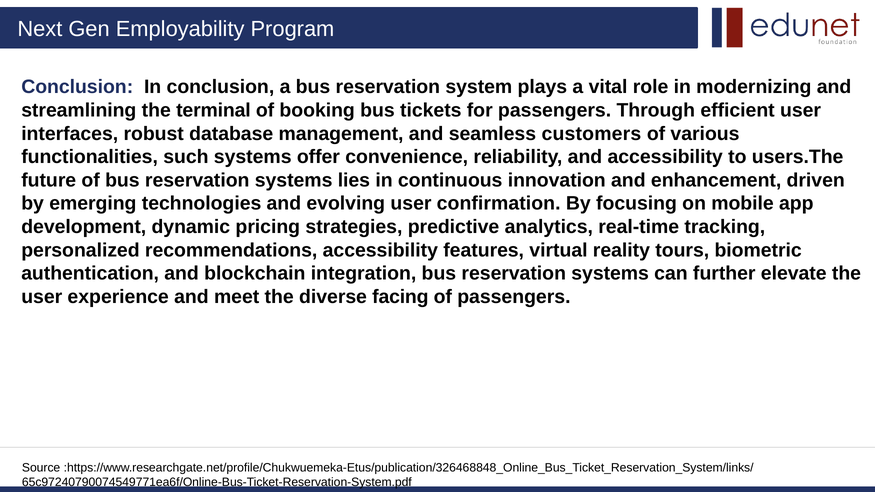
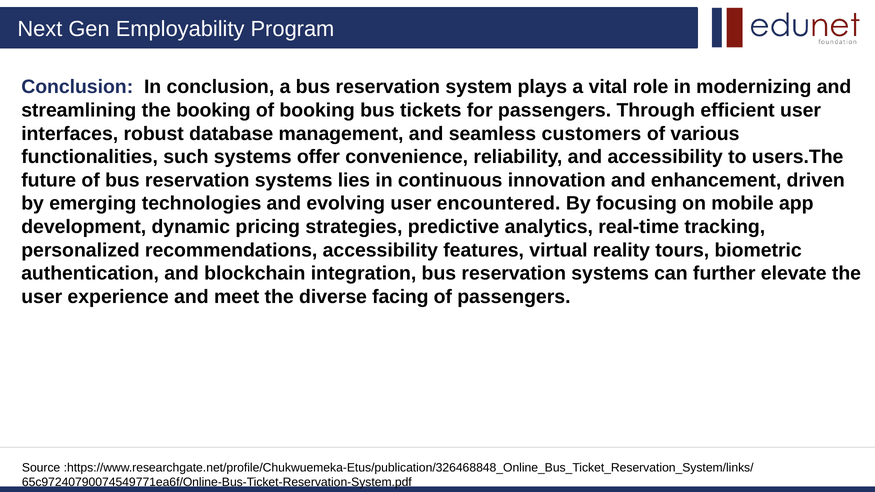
the terminal: terminal -> booking
confirmation: confirmation -> encountered
